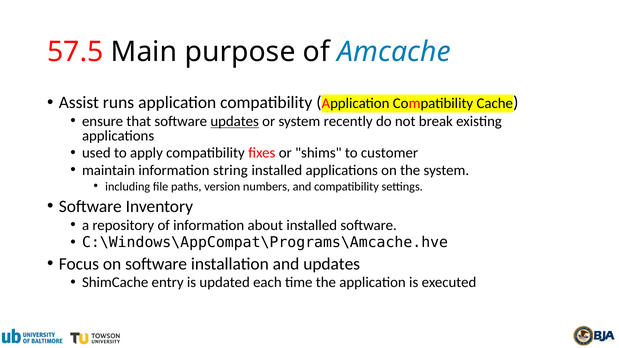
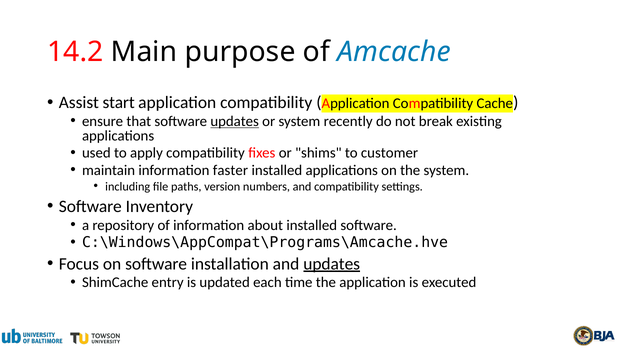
57.5: 57.5 -> 14.2
runs: runs -> start
string: string -> faster
updates at (332, 264) underline: none -> present
